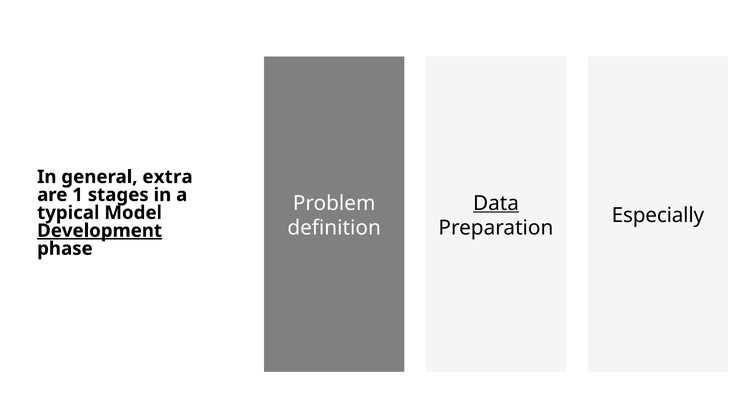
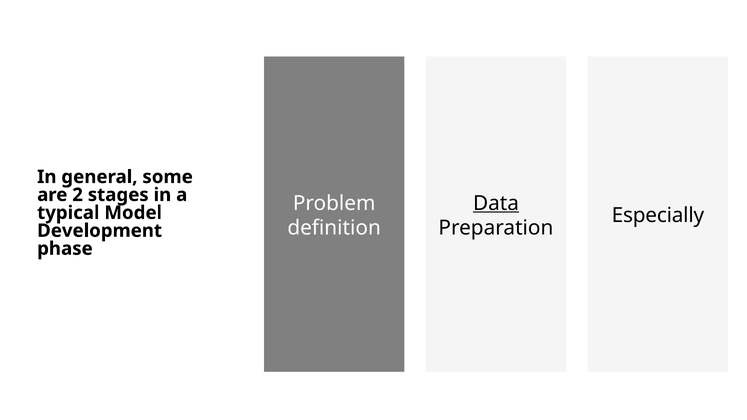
extra: extra -> some
1: 1 -> 2
Development underline: present -> none
